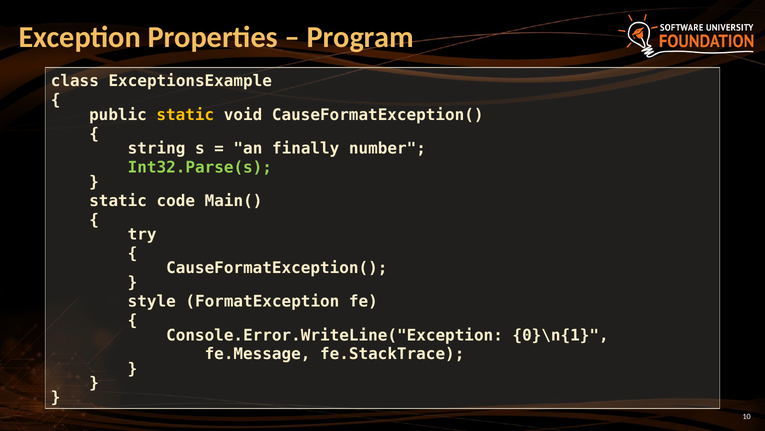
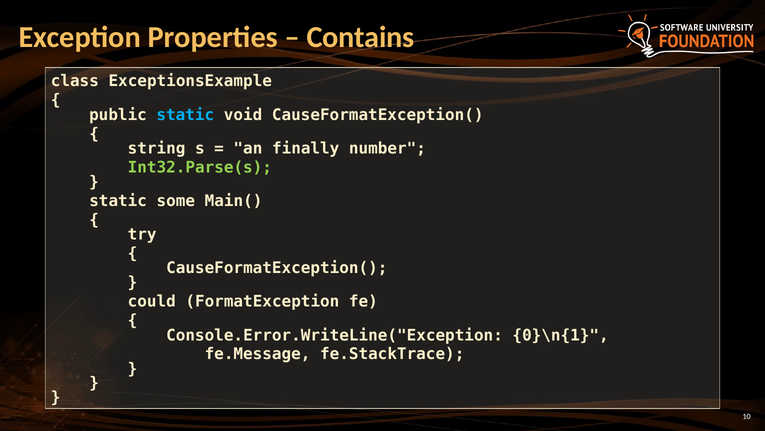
Program: Program -> Contains
static at (185, 115) colour: yellow -> light blue
code: code -> some
style: style -> could
